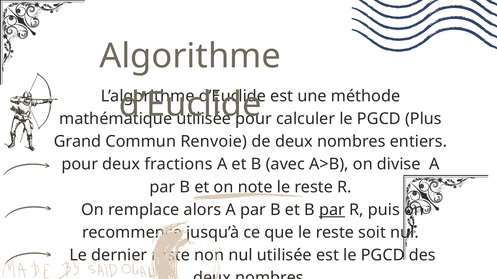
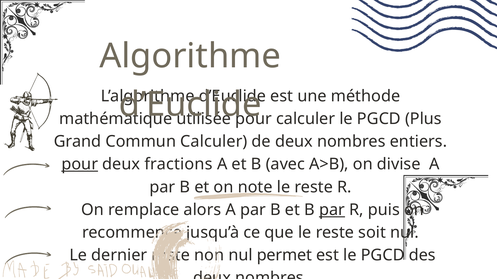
Commun Renvoie: Renvoie -> Calculer
pour at (80, 165) underline: none -> present
nul utilisée: utilisée -> permet
